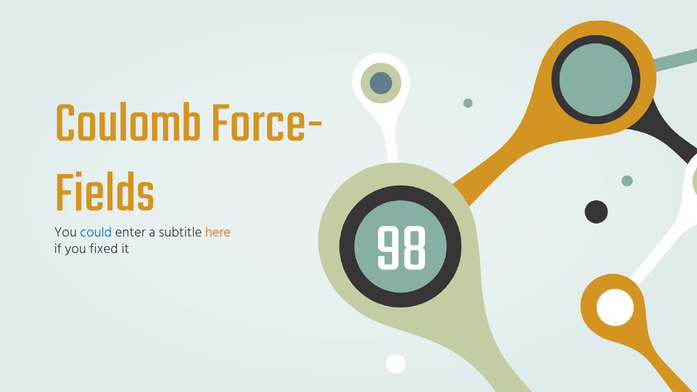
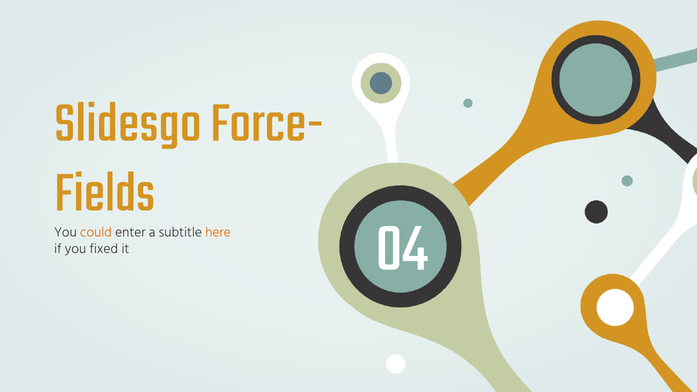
Coulomb: Coulomb -> Slidesgo
could colour: blue -> orange
98: 98 -> 04
